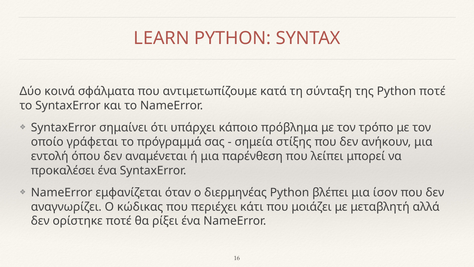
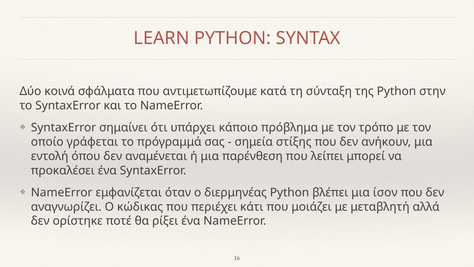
Python ποτέ: ποτέ -> στην
